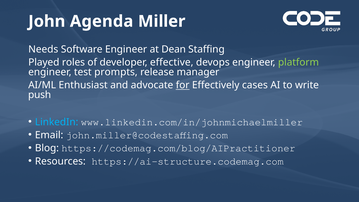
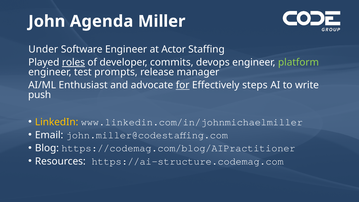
Needs: Needs -> Under
Dean: Dean -> Actor
roles underline: none -> present
effective: effective -> commits
cases: cases -> steps
LinkedIn colour: light blue -> yellow
